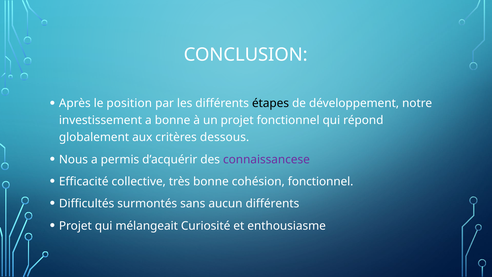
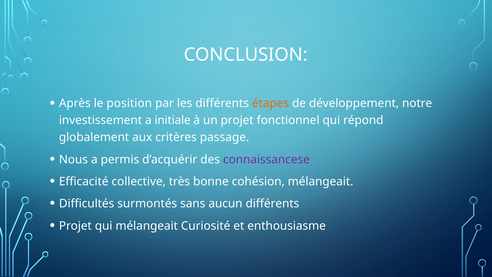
étapes colour: black -> orange
a bonne: bonne -> initiale
dessous: dessous -> passage
cohésion fonctionnel: fonctionnel -> mélangeait
